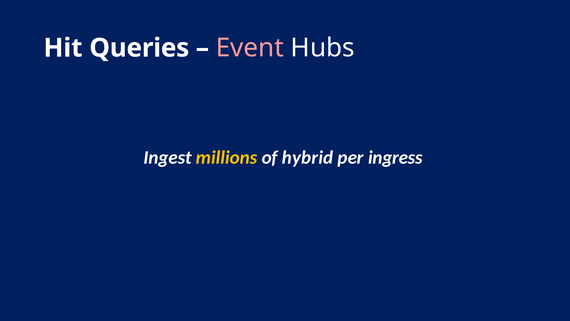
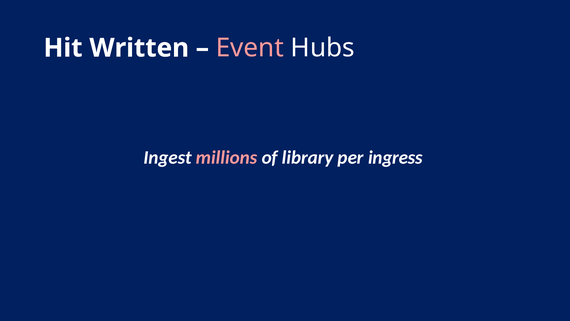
Queries: Queries -> Written
millions colour: yellow -> pink
hybrid: hybrid -> library
